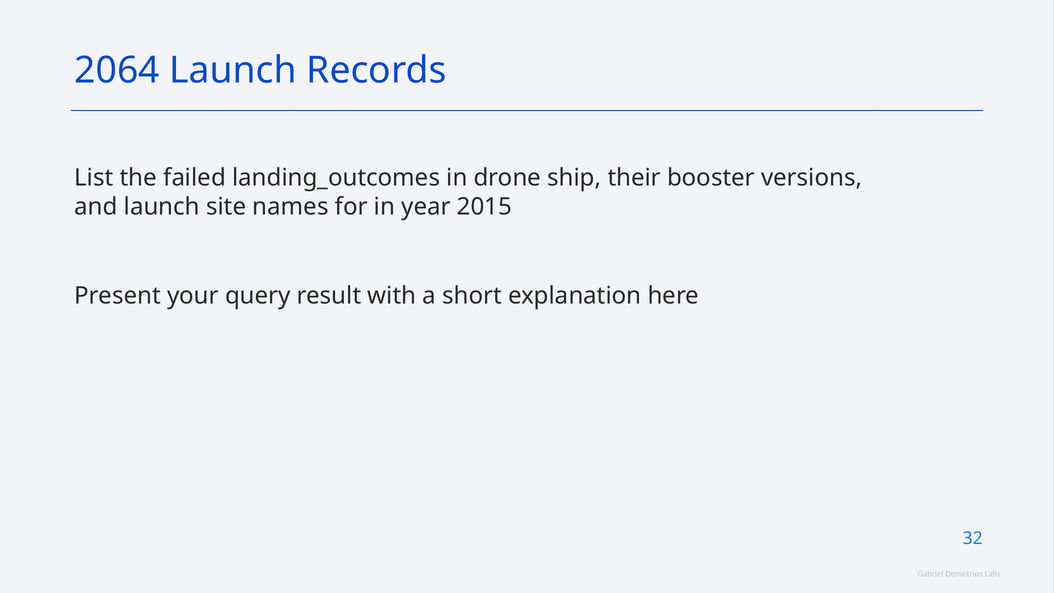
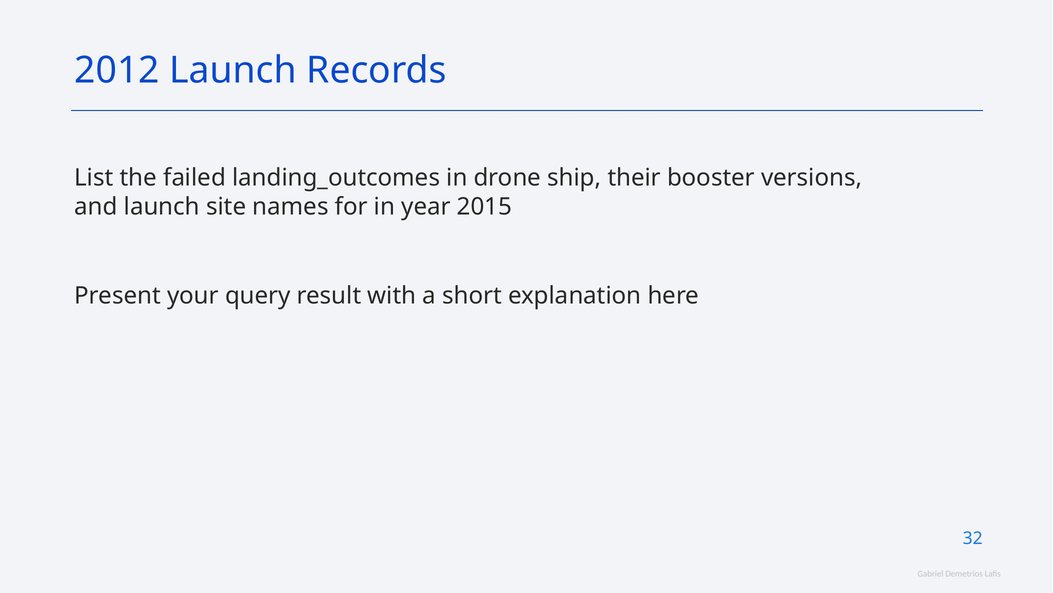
2064: 2064 -> 2012
